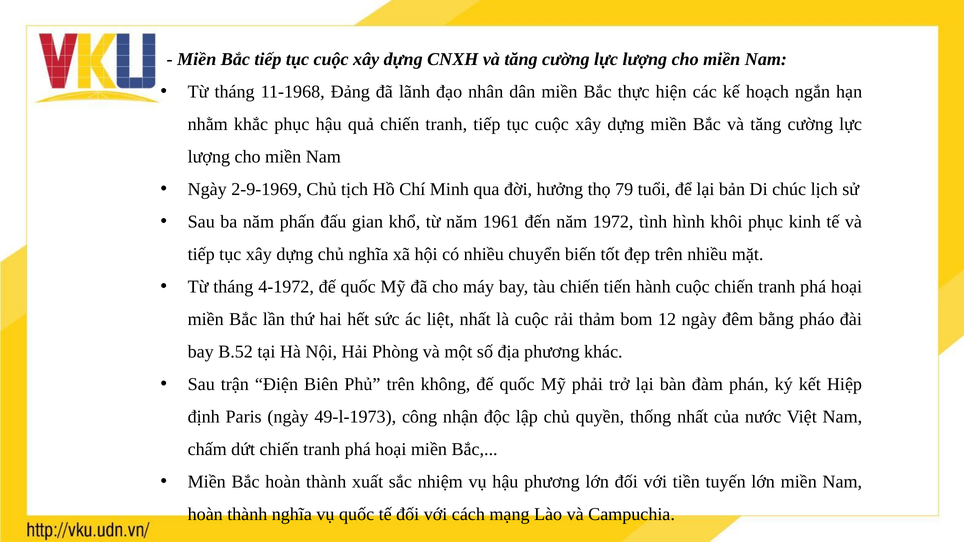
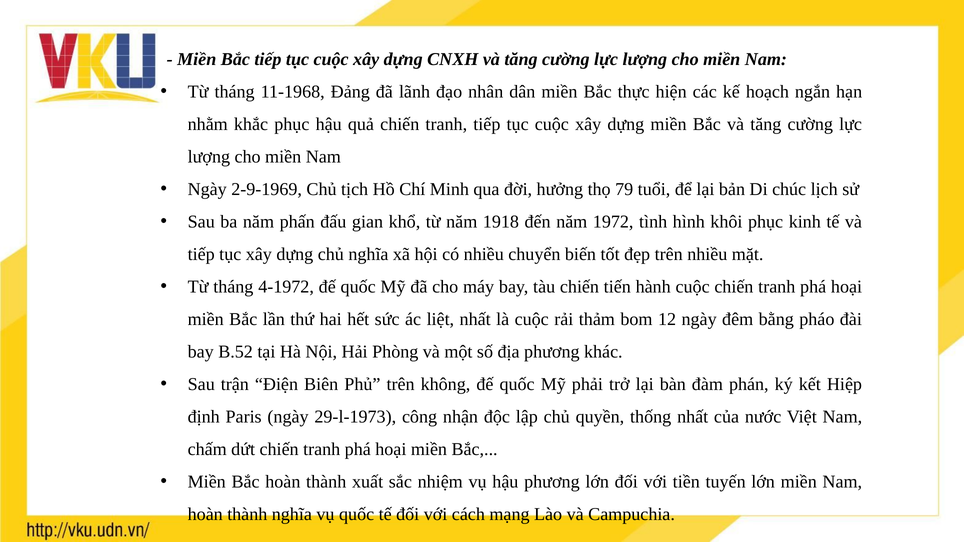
1961: 1961 -> 1918
49-l-1973: 49-l-1973 -> 29-l-1973
